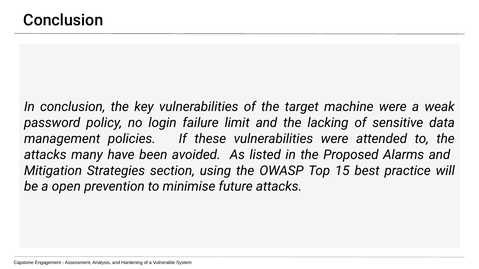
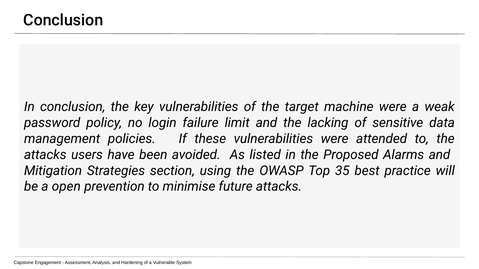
many: many -> users
15: 15 -> 35
